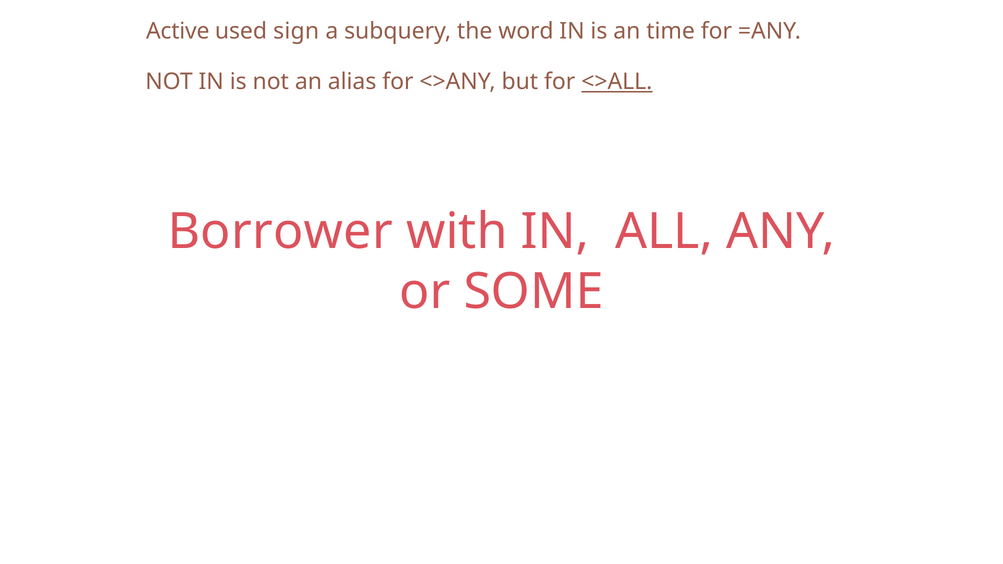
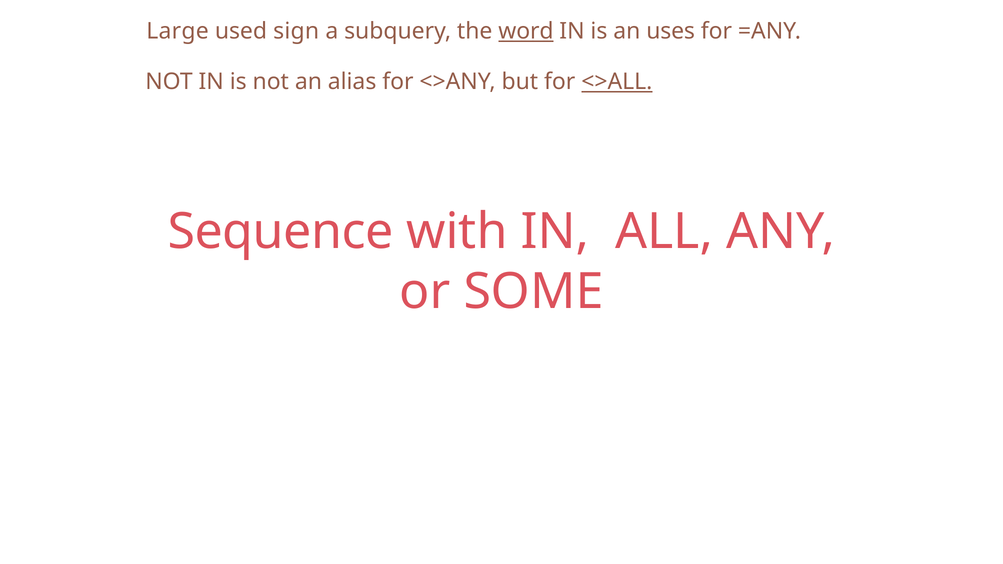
Active: Active -> Large
word underline: none -> present
time: time -> uses
Borrower: Borrower -> Sequence
